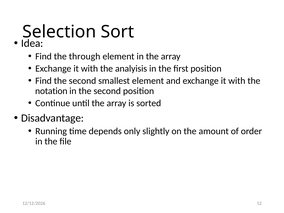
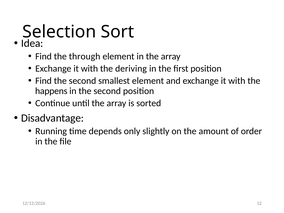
analyisis: analyisis -> deriving
notation: notation -> happens
